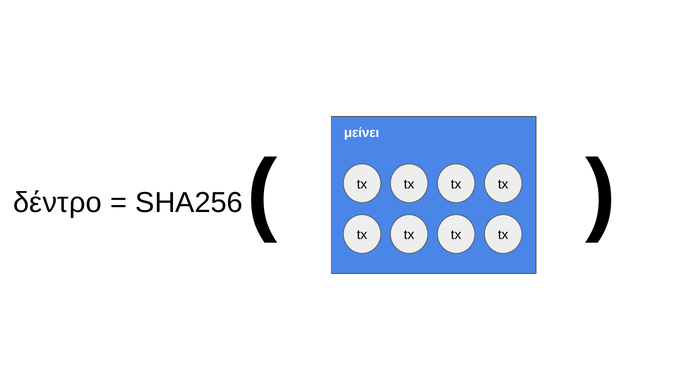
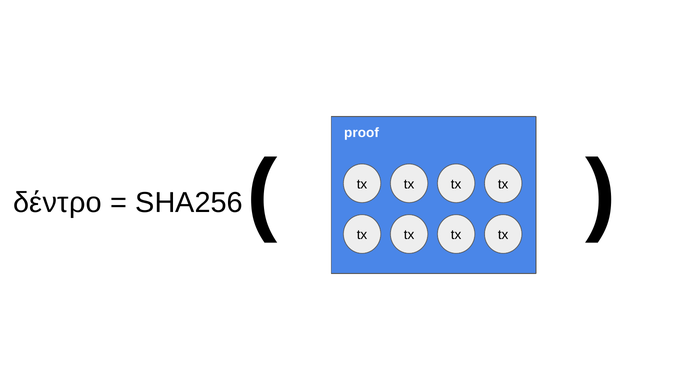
μείνει: μείνει -> proof
